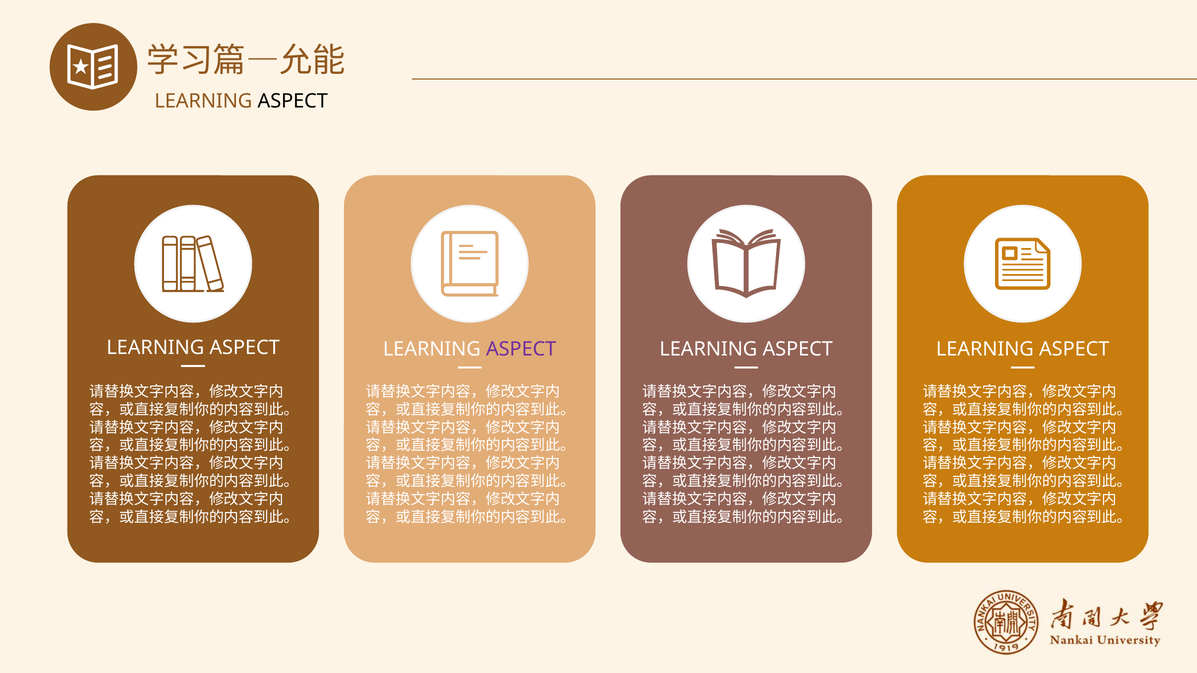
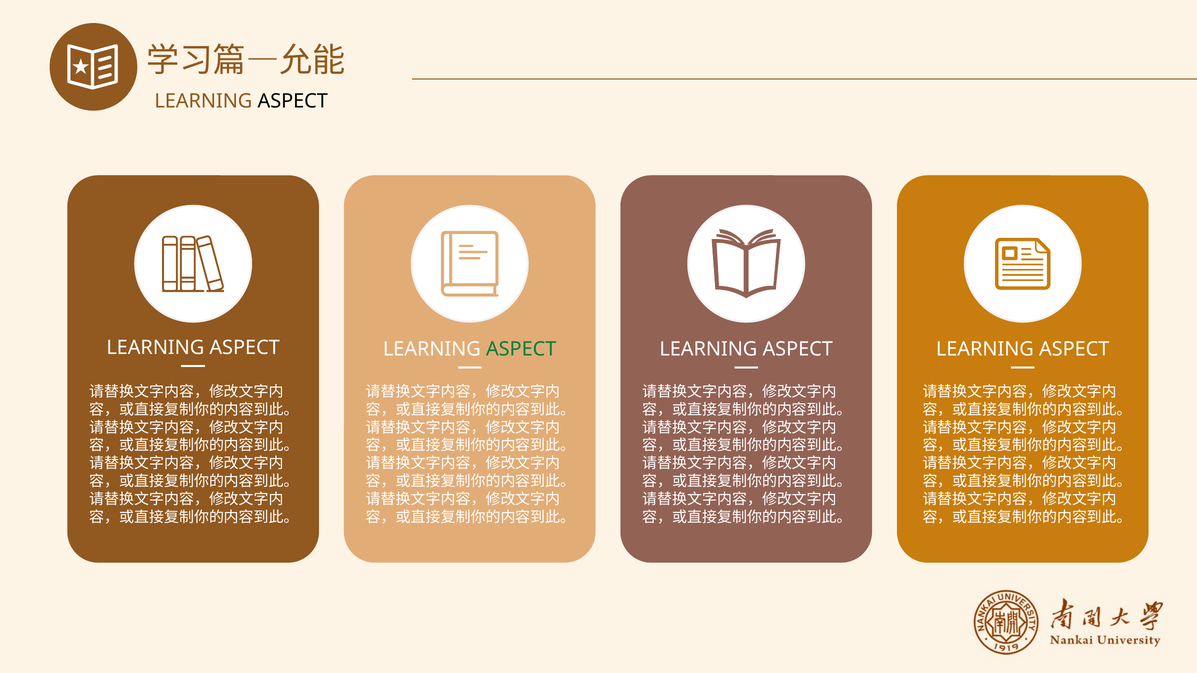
ASPECT at (521, 349) colour: purple -> green
